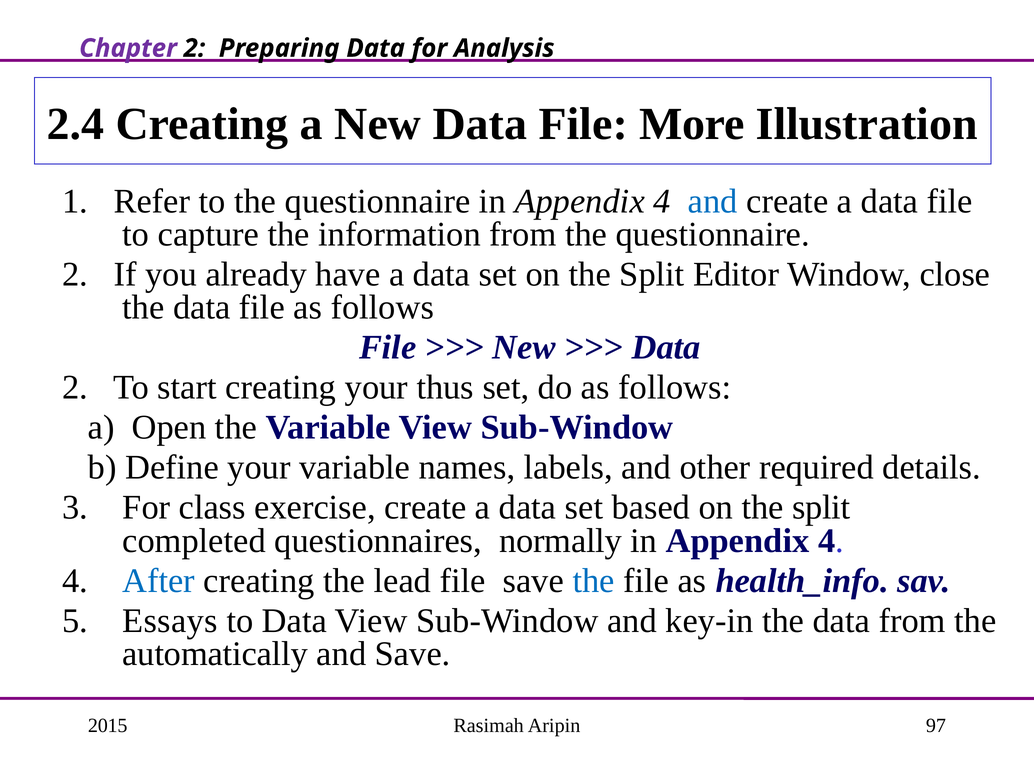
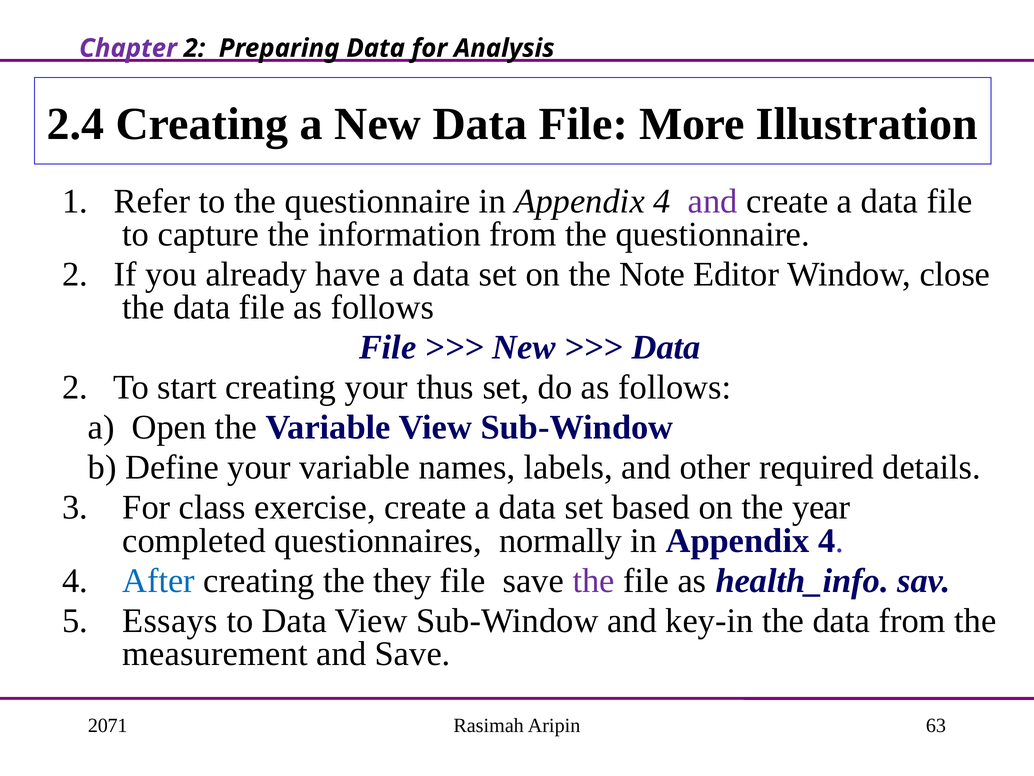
and at (713, 201) colour: blue -> purple
set on the Split: Split -> Note
based on the split: split -> year
lead: lead -> they
the at (594, 580) colour: blue -> purple
automatically: automatically -> measurement
2015: 2015 -> 2071
97: 97 -> 63
